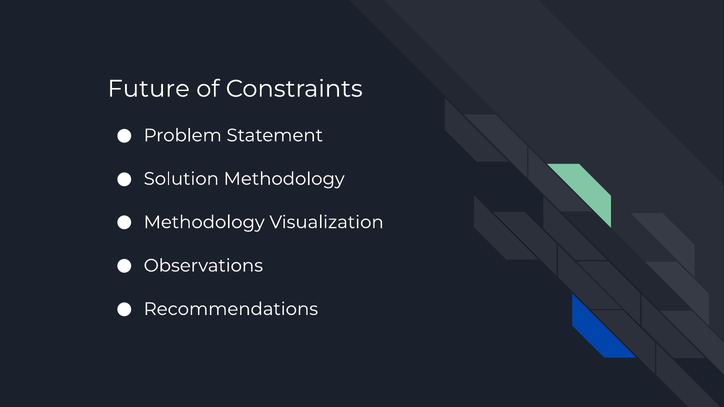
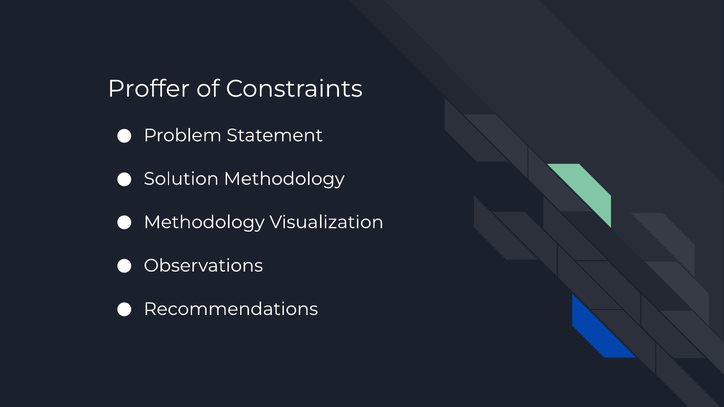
Future: Future -> Proffer
